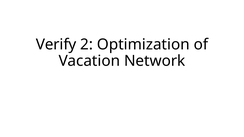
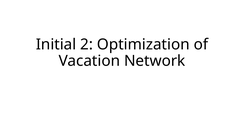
Verify: Verify -> Initial
